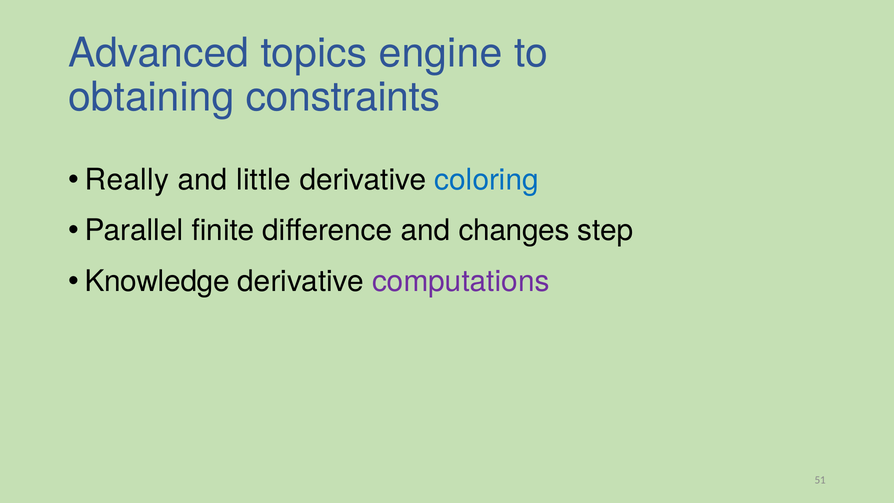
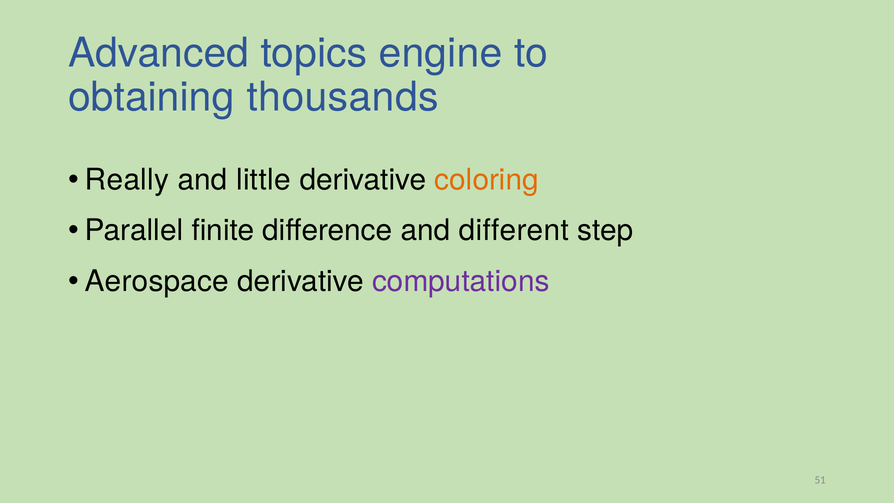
constraints: constraints -> thousands
coloring colour: blue -> orange
changes: changes -> different
Knowledge: Knowledge -> Aerospace
